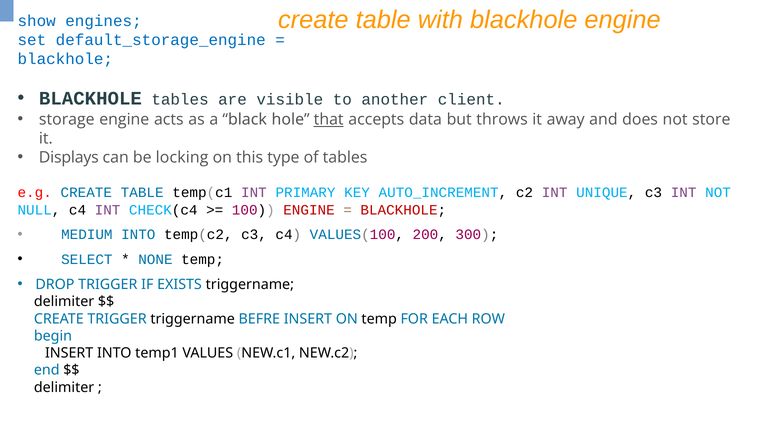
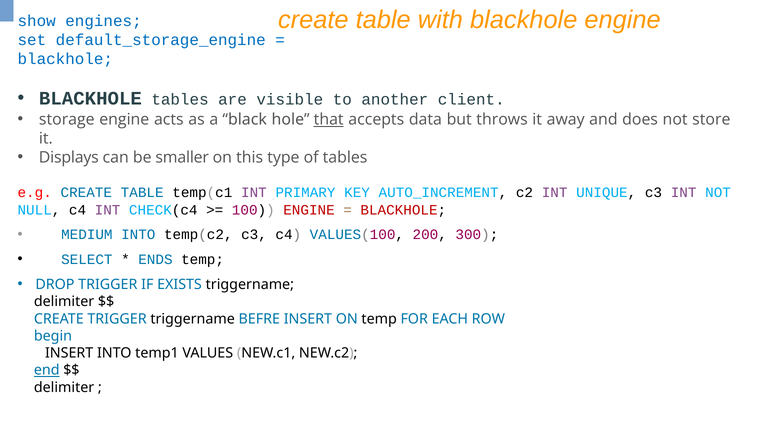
locking: locking -> smaller
NONE: NONE -> ENDS
end underline: none -> present
